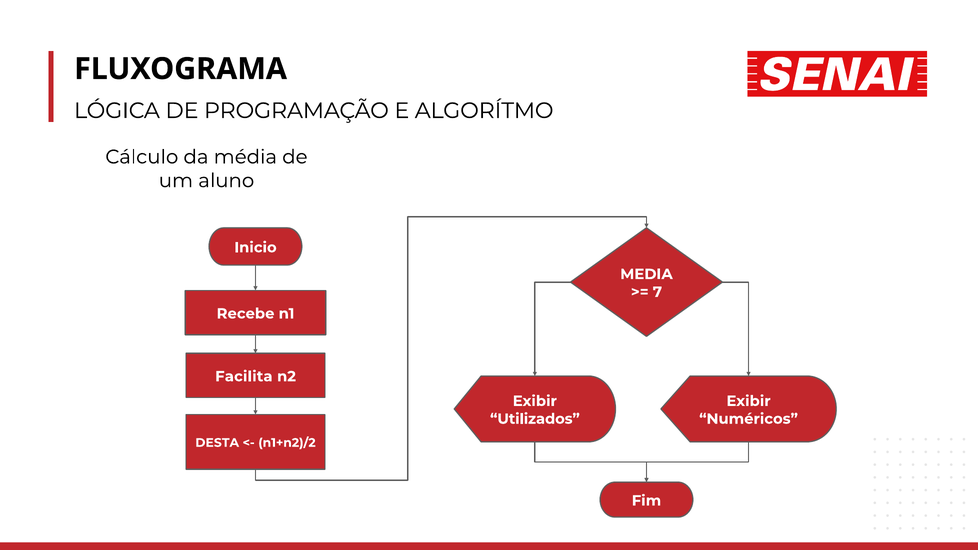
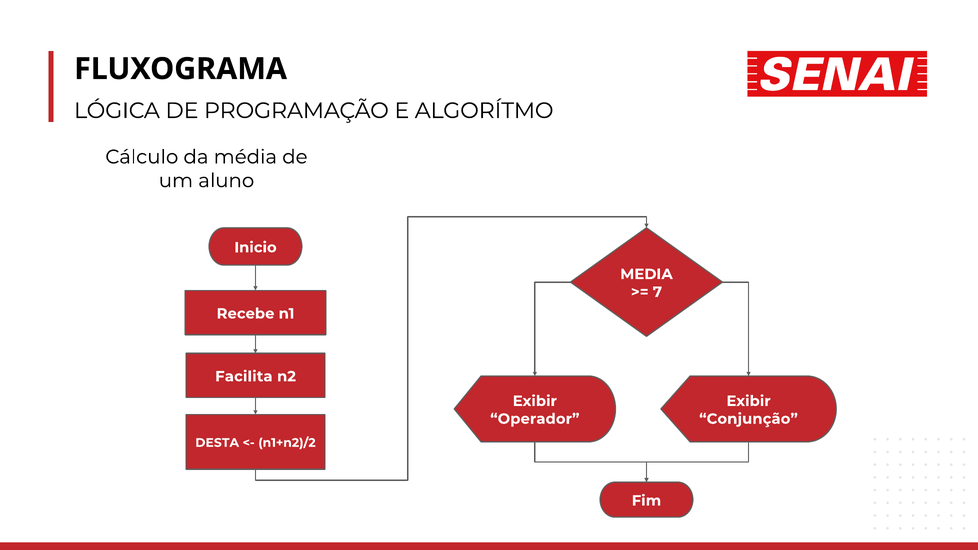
Utilizados: Utilizados -> Operador
Numéricos: Numéricos -> Conjunção
